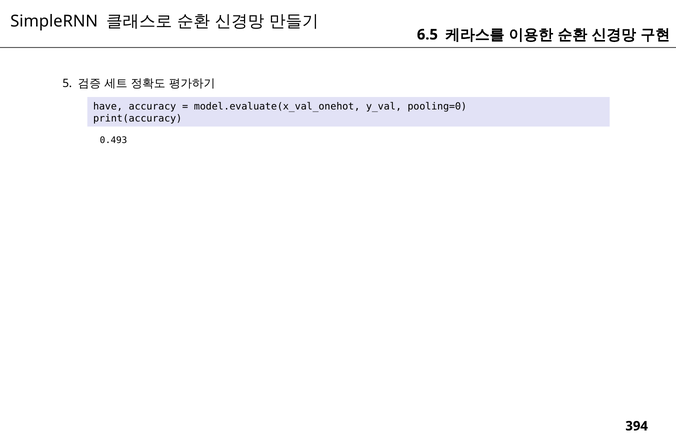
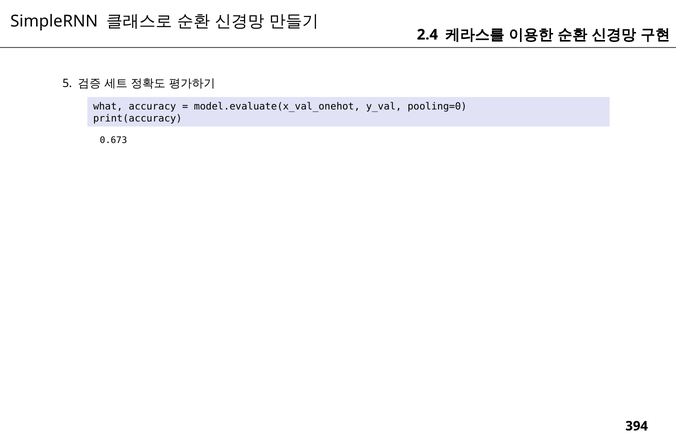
6.5: 6.5 -> 2.4
have: have -> what
0.493: 0.493 -> 0.673
